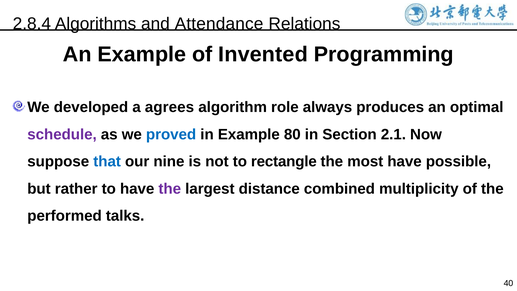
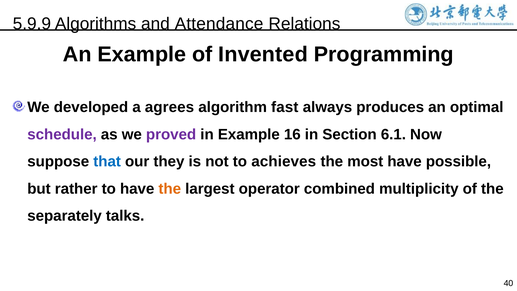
2.8.4: 2.8.4 -> 5.9.9
role: role -> fast
proved colour: blue -> purple
80: 80 -> 16
2.1: 2.1 -> 6.1
nine: nine -> they
rectangle: rectangle -> achieves
the at (170, 189) colour: purple -> orange
distance: distance -> operator
performed: performed -> separately
